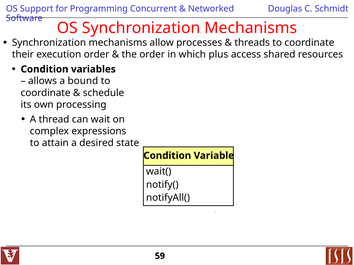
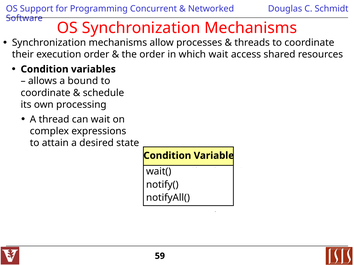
which plus: plus -> wait
